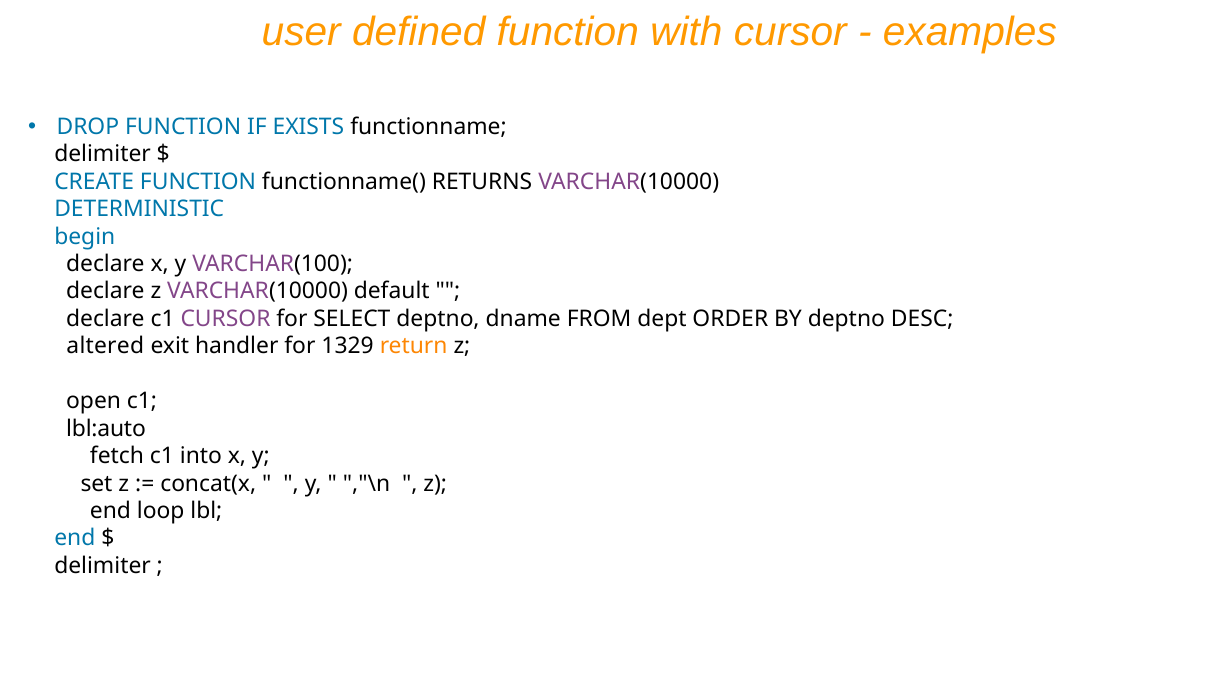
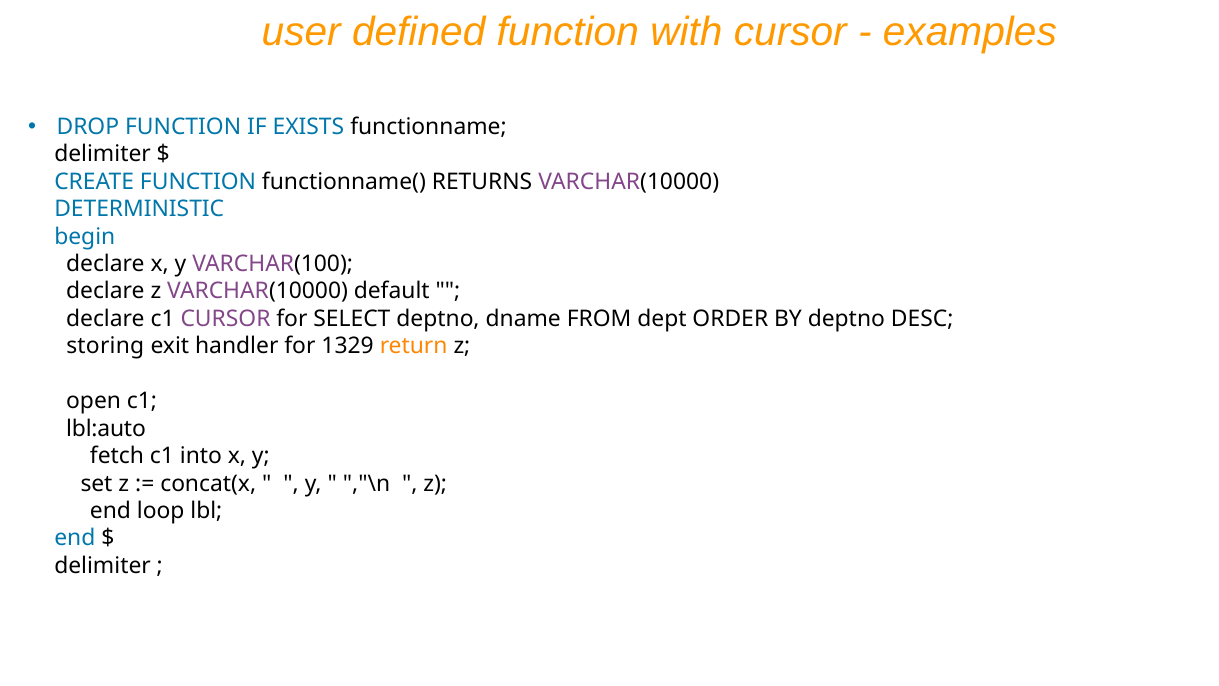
altered: altered -> storing
